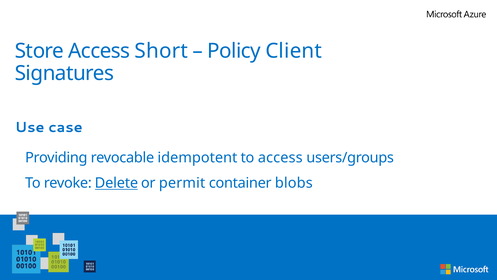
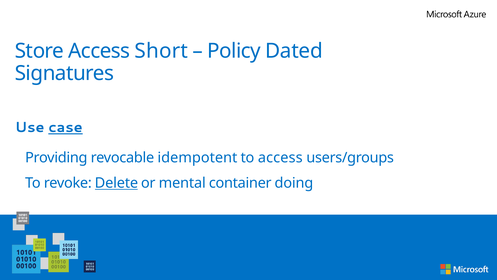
Client: Client -> Dated
case underline: none -> present
permit: permit -> mental
blobs: blobs -> doing
